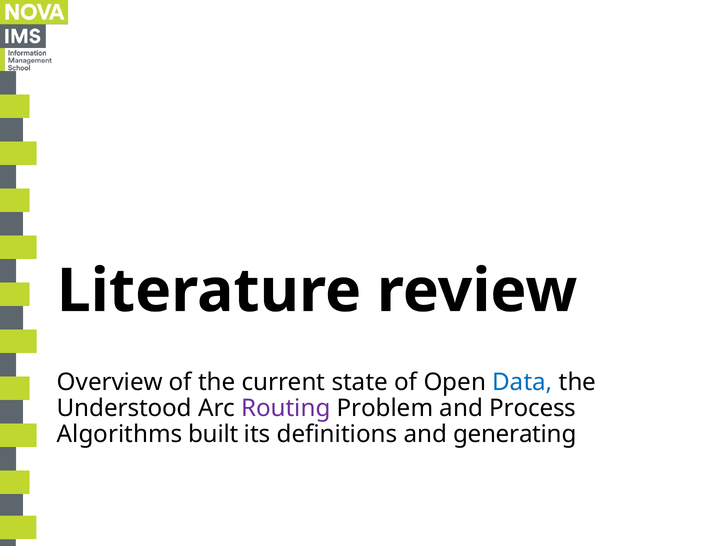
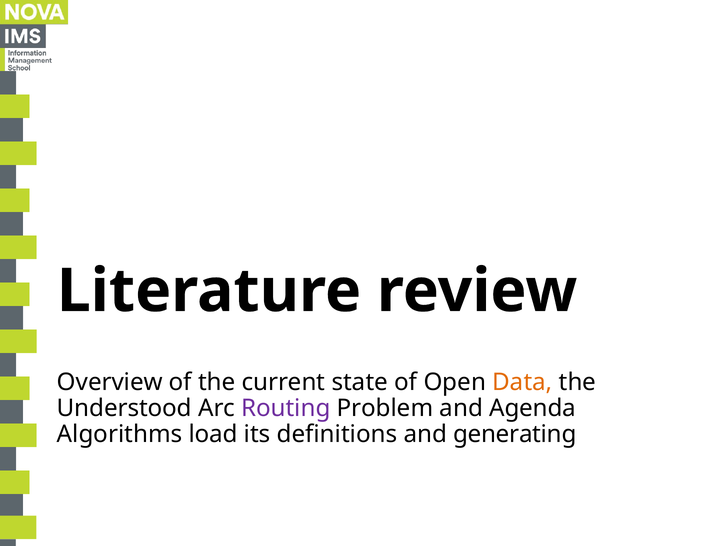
Data colour: blue -> orange
Process: Process -> Agenda
built: built -> load
